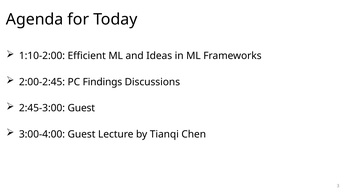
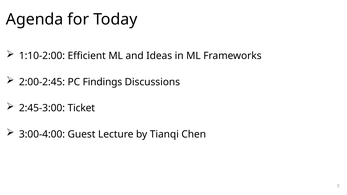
2:45-3:00 Guest: Guest -> Ticket
